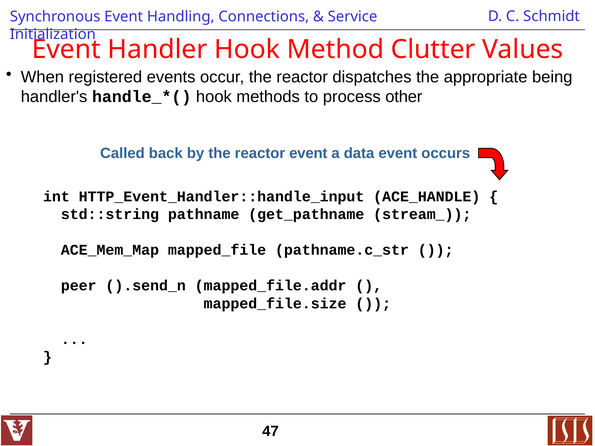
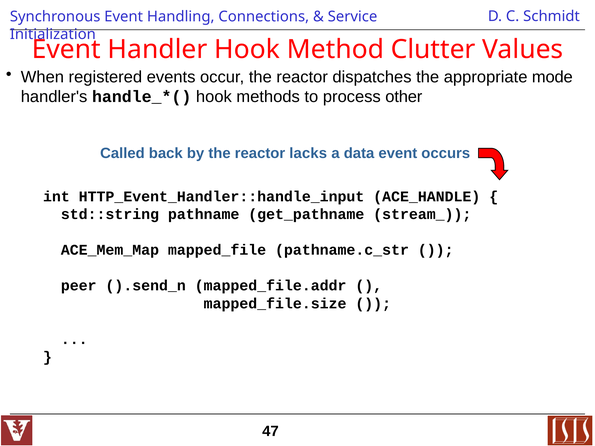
being: being -> mode
reactor event: event -> lacks
